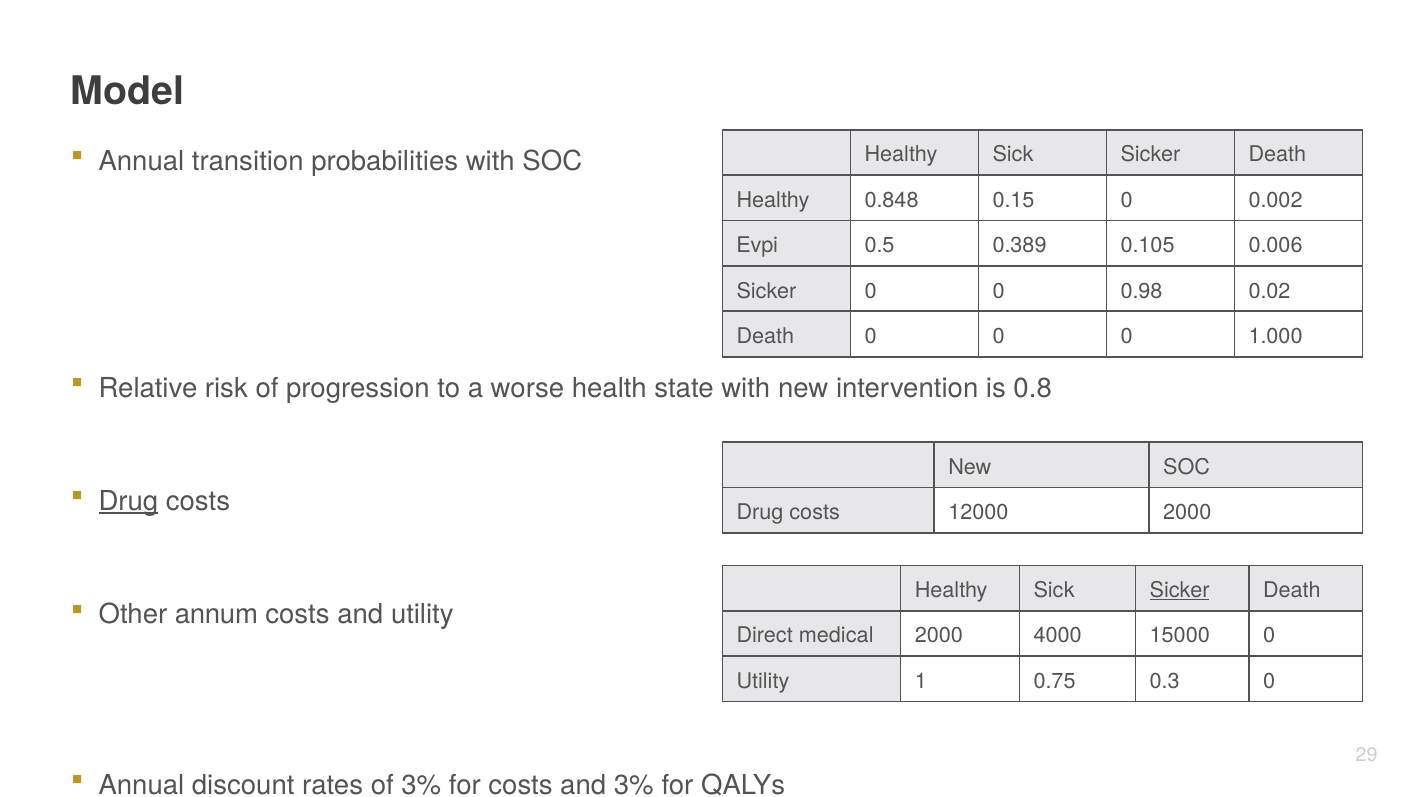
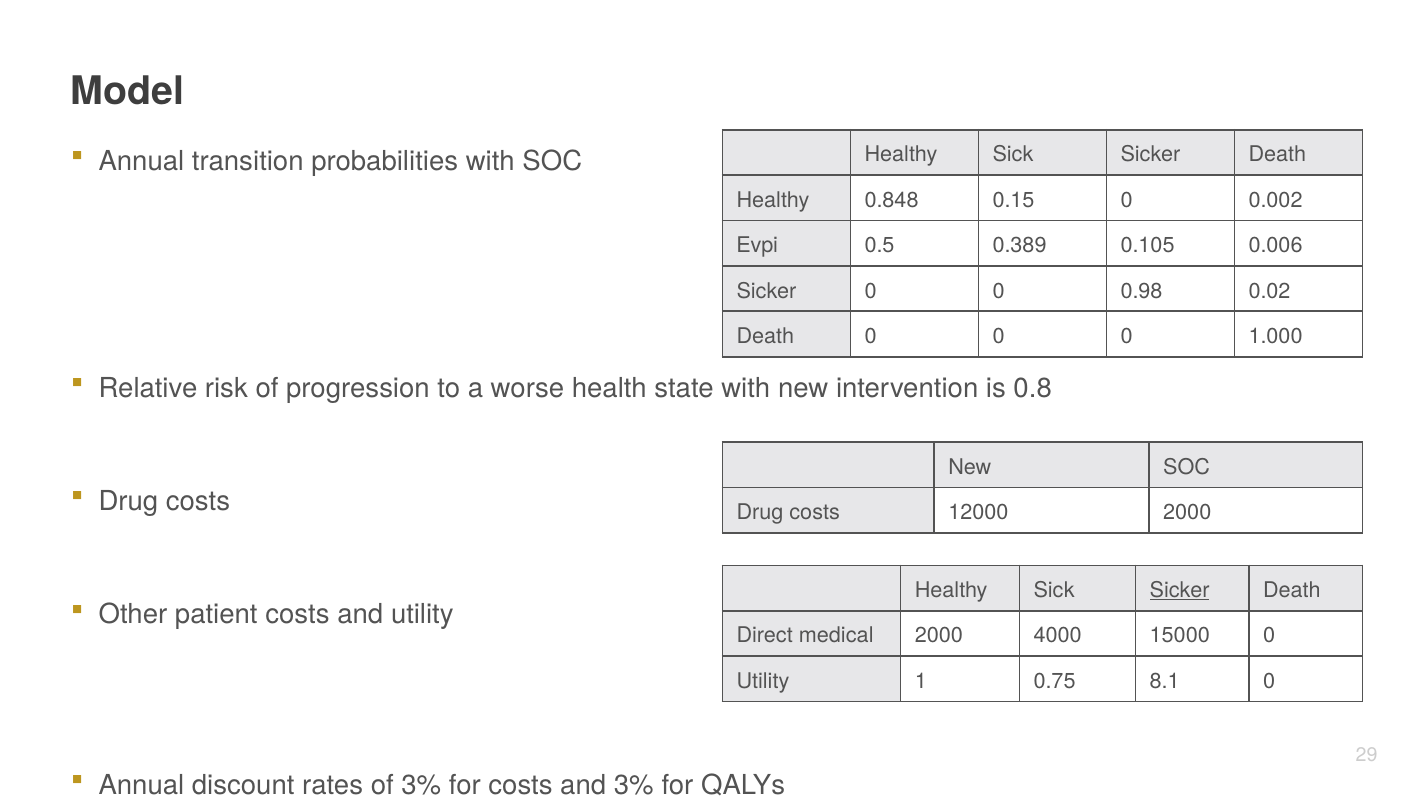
Drug at (128, 501) underline: present -> none
annum: annum -> patient
0.3: 0.3 -> 8.1
